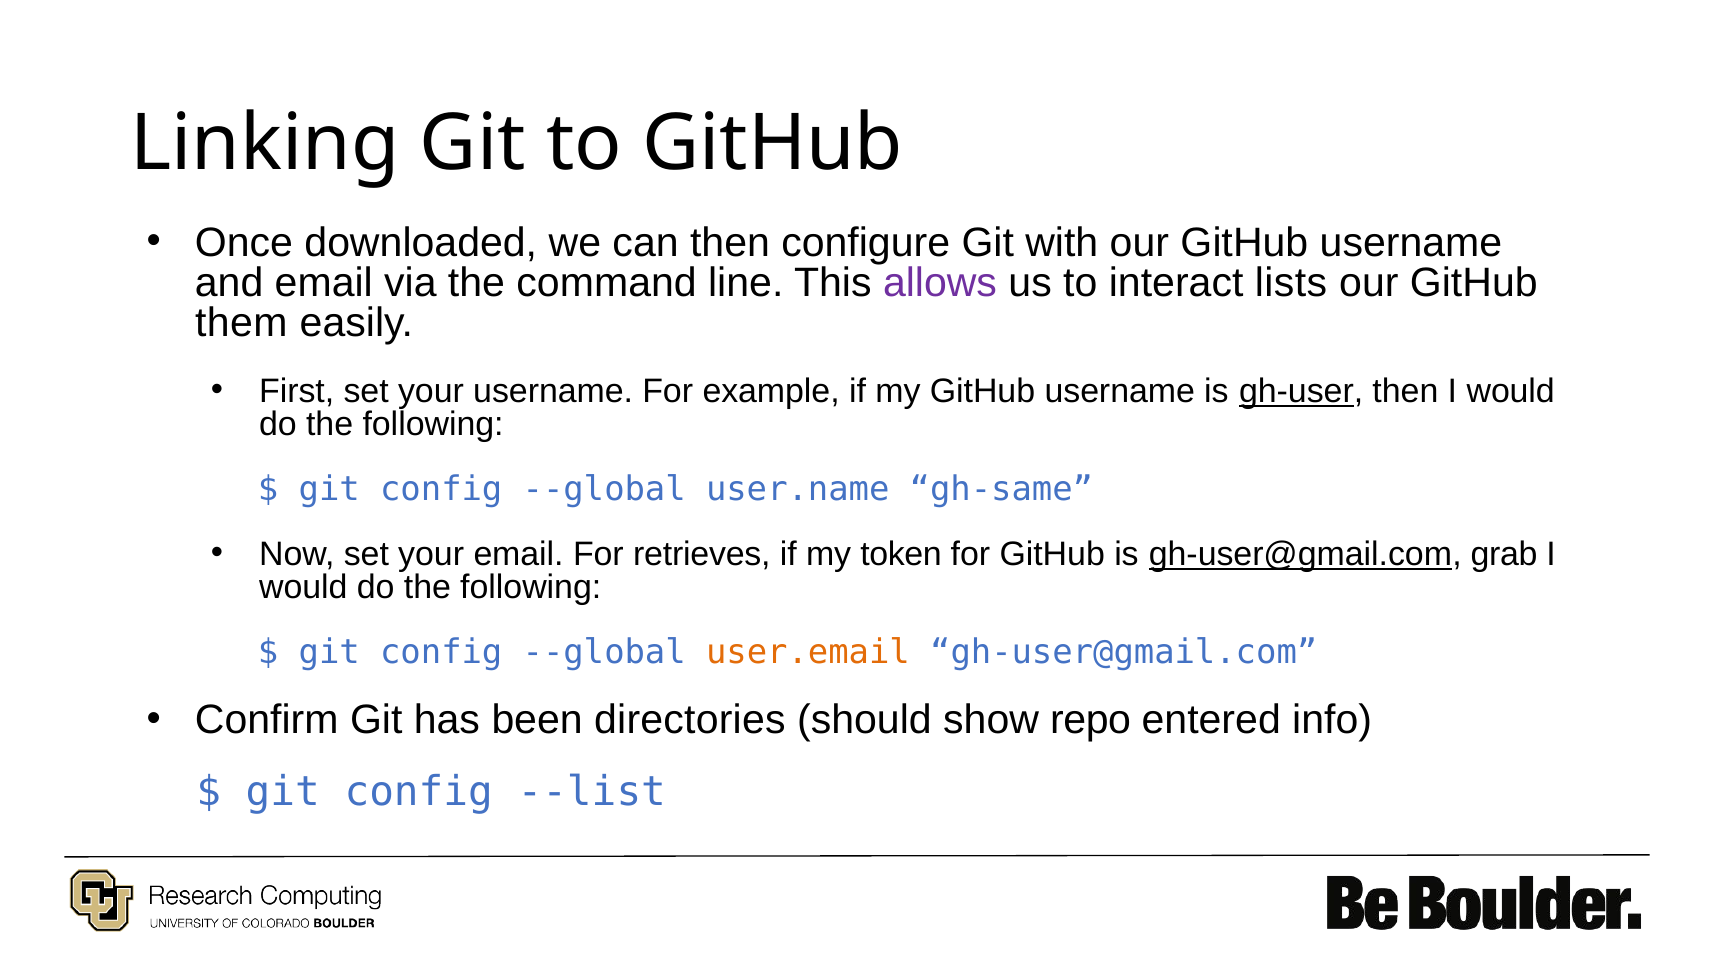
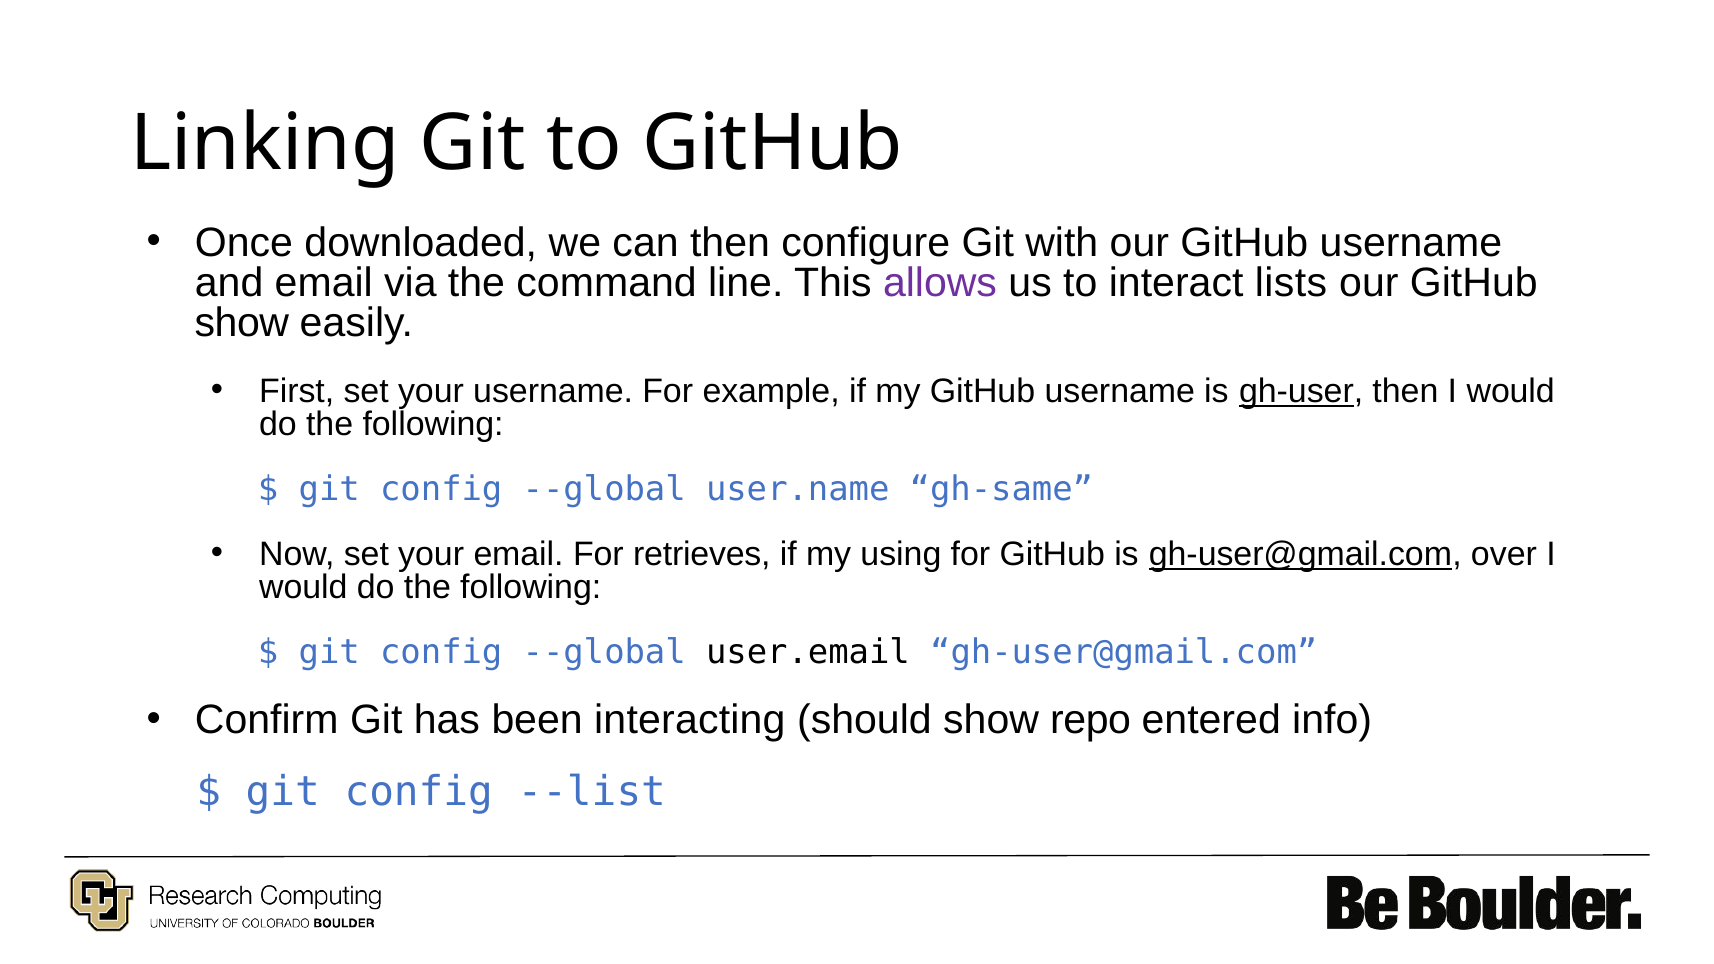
them at (241, 323): them -> show
token: token -> using
grab: grab -> over
user.email colour: orange -> black
directories: directories -> interacting
